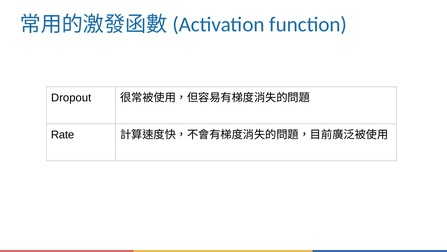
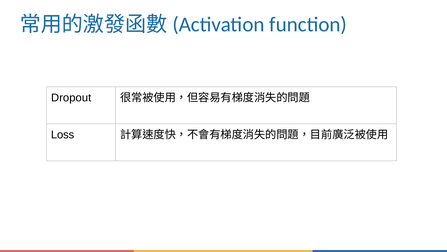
Rate: Rate -> Loss
